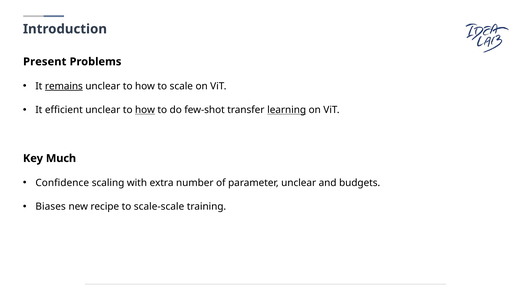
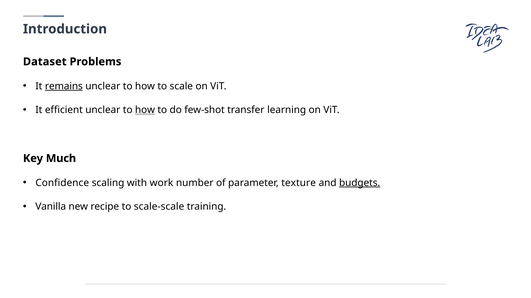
Present: Present -> Dataset
learning underline: present -> none
extra: extra -> work
parameter unclear: unclear -> texture
budgets underline: none -> present
Biases: Biases -> Vanilla
